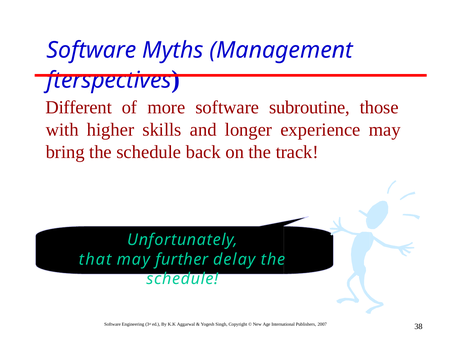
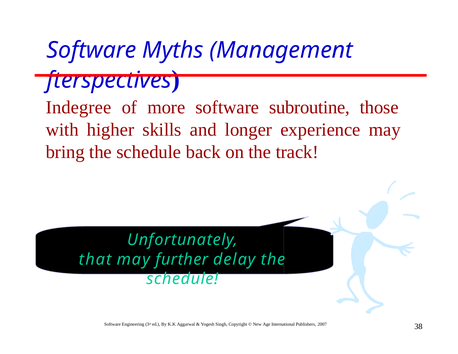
Different: Different -> Indegree
